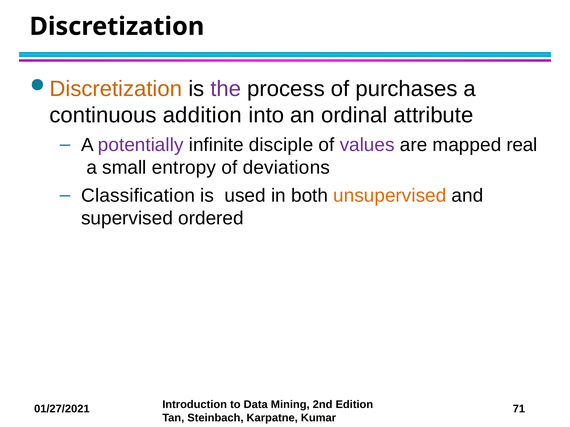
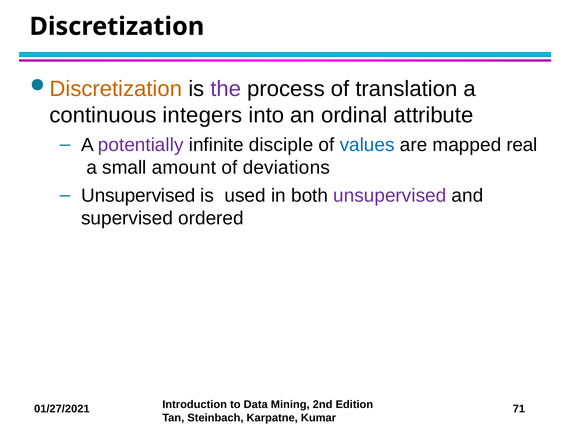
purchases: purchases -> translation
addition: addition -> integers
values colour: purple -> blue
entropy: entropy -> amount
Classification at (138, 196): Classification -> Unsupervised
unsupervised at (390, 196) colour: orange -> purple
